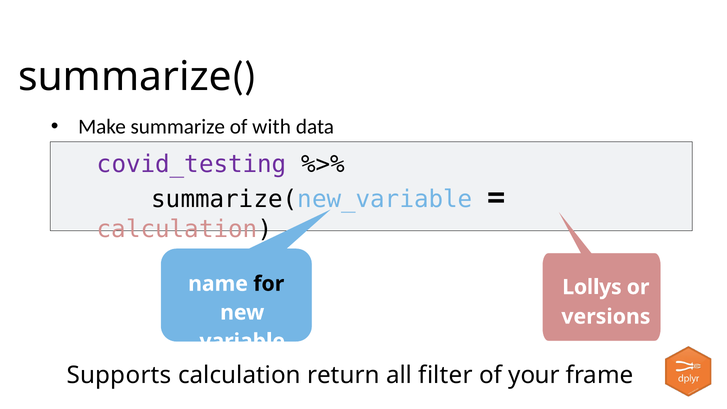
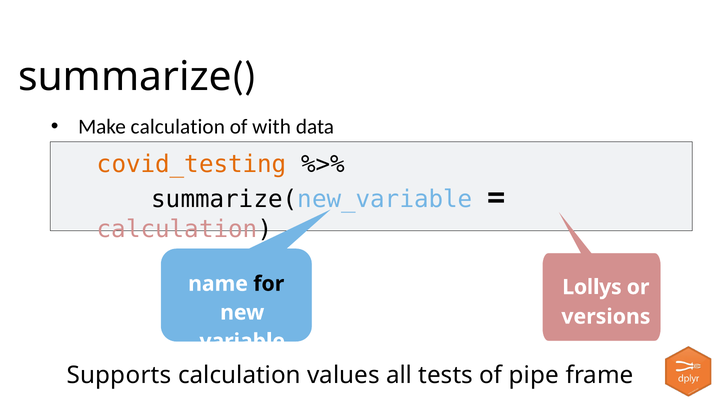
Make summarize: summarize -> calculation
covid_testing colour: purple -> orange
return: return -> values
filter: filter -> tests
your: your -> pipe
